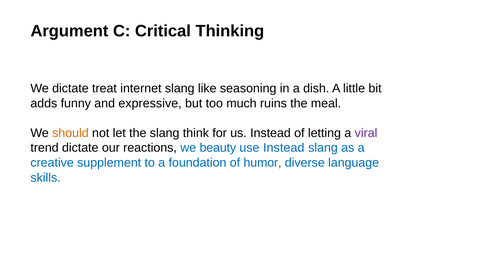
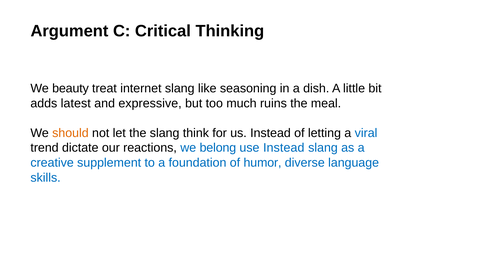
We dictate: dictate -> beauty
funny: funny -> latest
viral colour: purple -> blue
beauty: beauty -> belong
